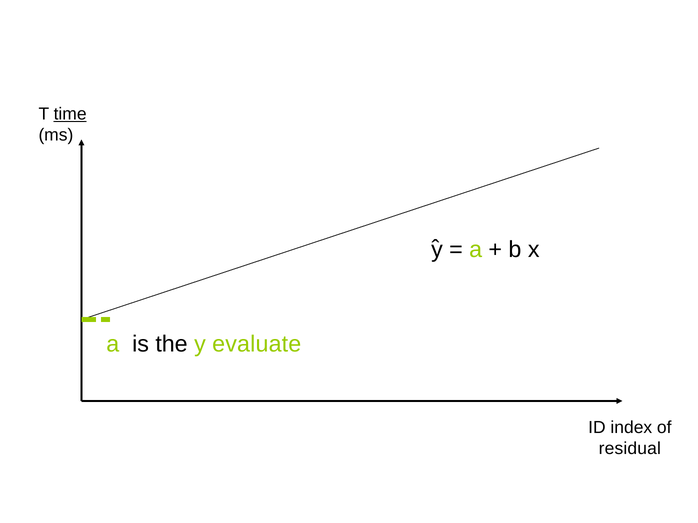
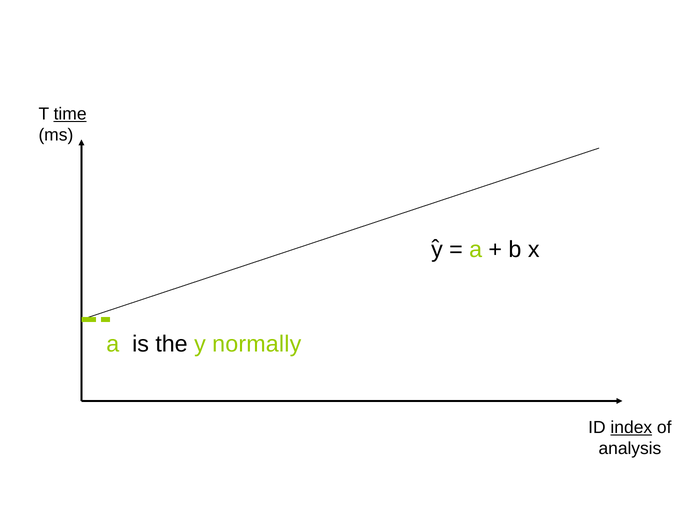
evaluate: evaluate -> normally
index underline: none -> present
residual: residual -> analysis
